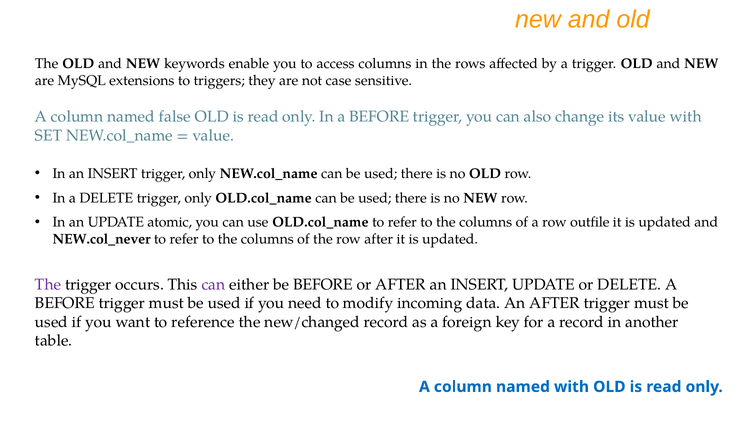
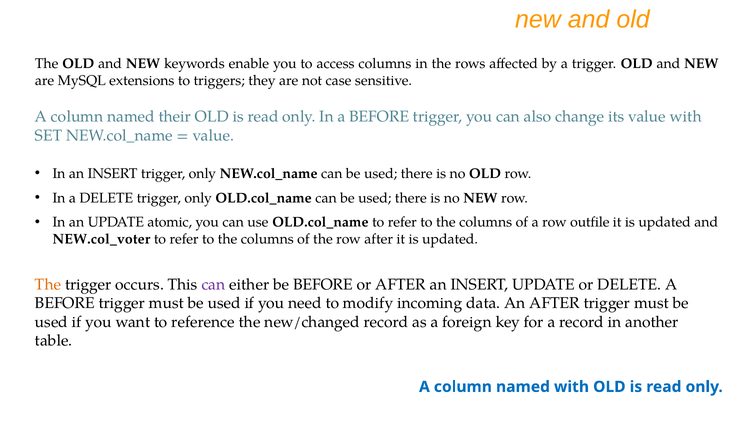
false: false -> their
NEW.col_never: NEW.col_never -> NEW.col_voter
The at (48, 285) colour: purple -> orange
